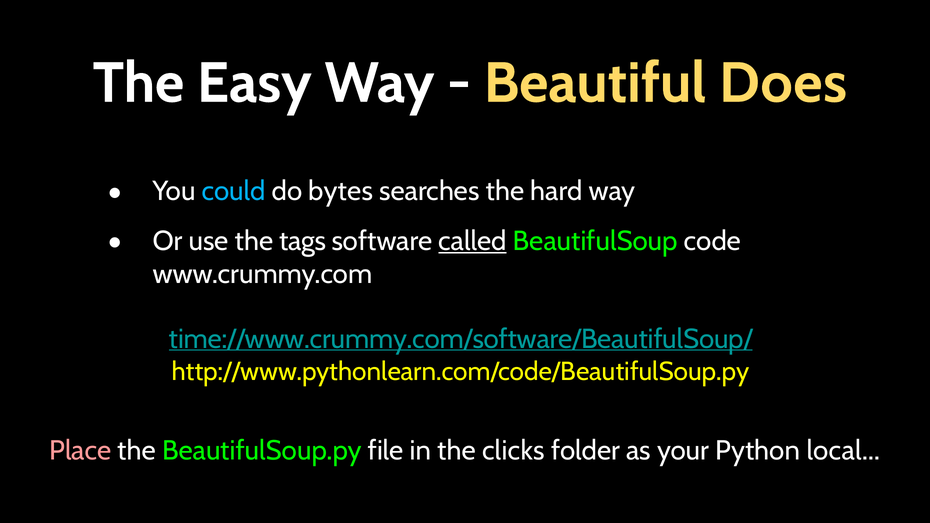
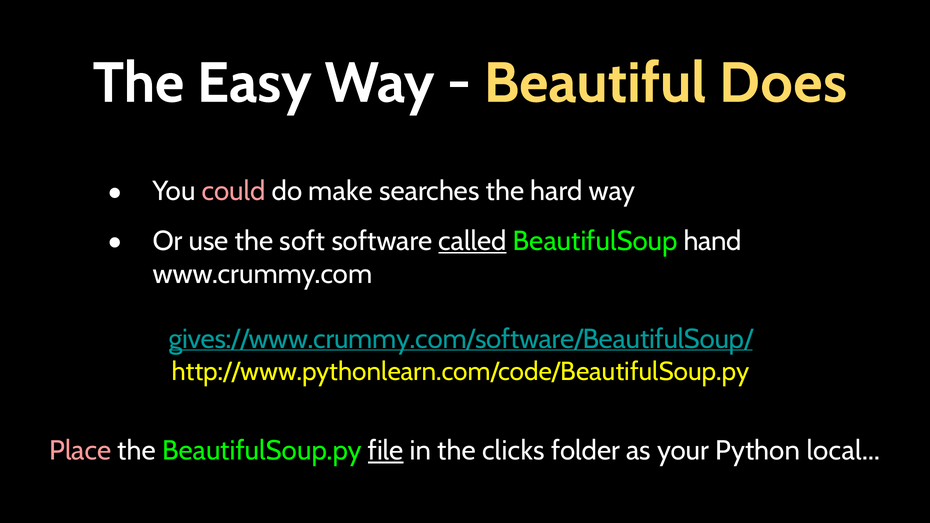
could colour: light blue -> pink
bytes: bytes -> make
tags: tags -> soft
code: code -> hand
time://www.crummy.com/software/BeautifulSoup/: time://www.crummy.com/software/BeautifulSoup/ -> gives://www.crummy.com/software/BeautifulSoup/
file underline: none -> present
